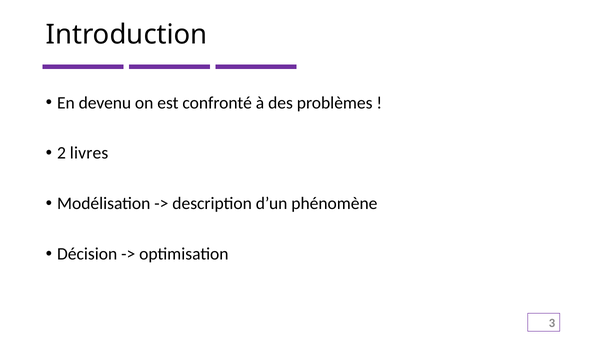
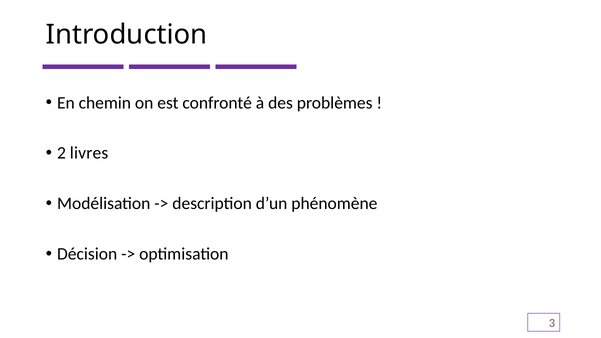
devenu: devenu -> chemin
